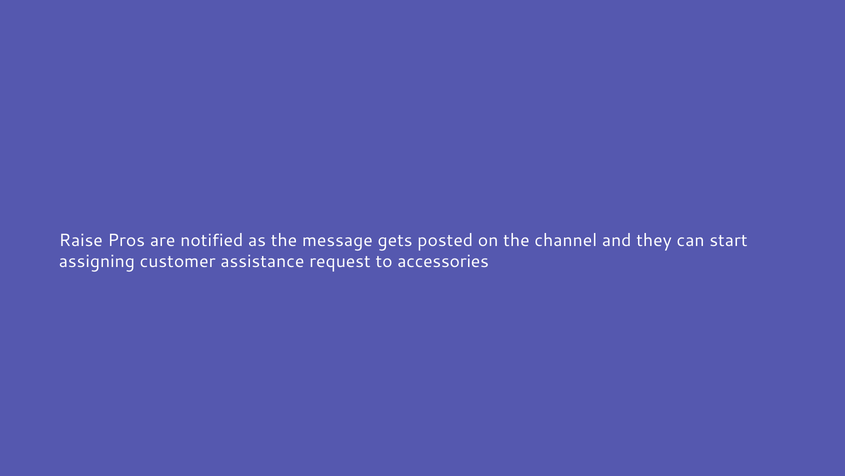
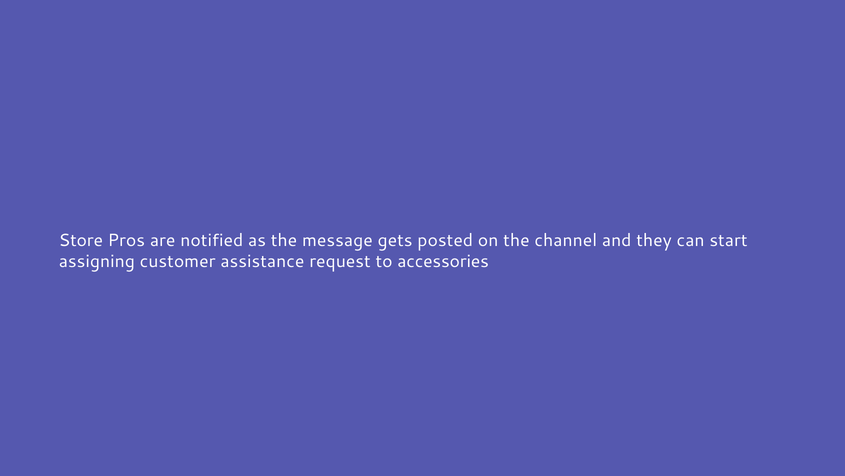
Raise: Raise -> Store
